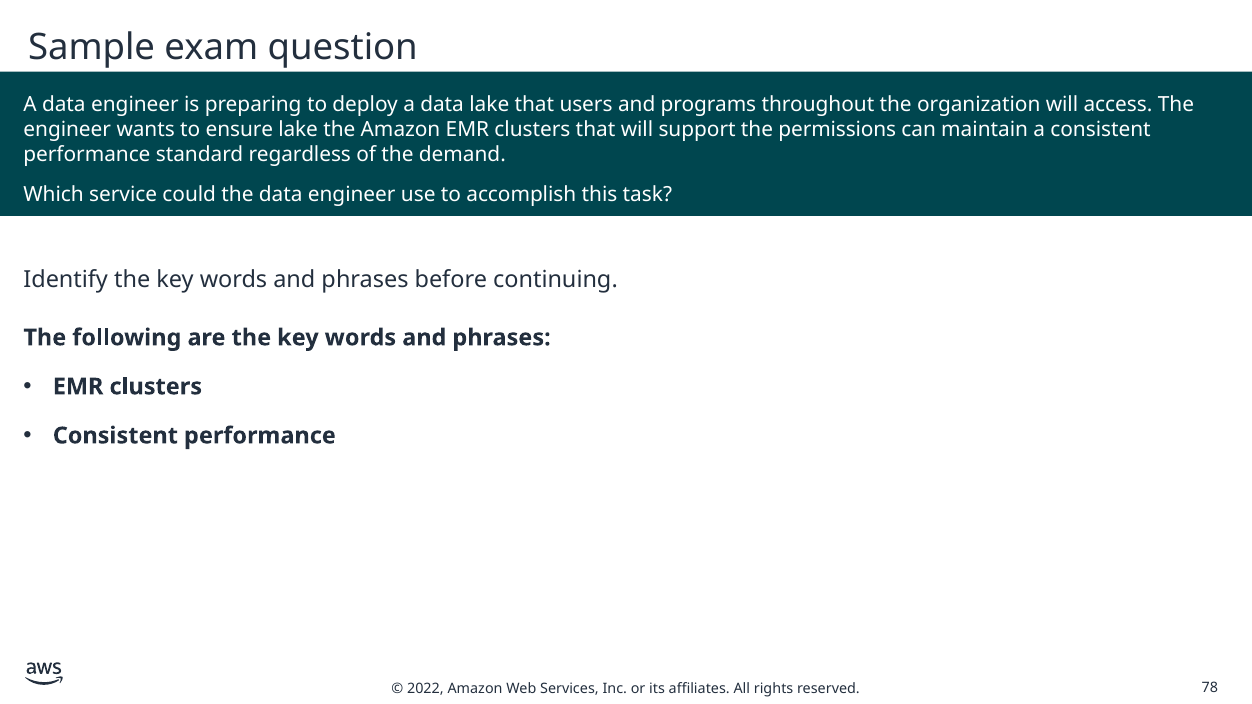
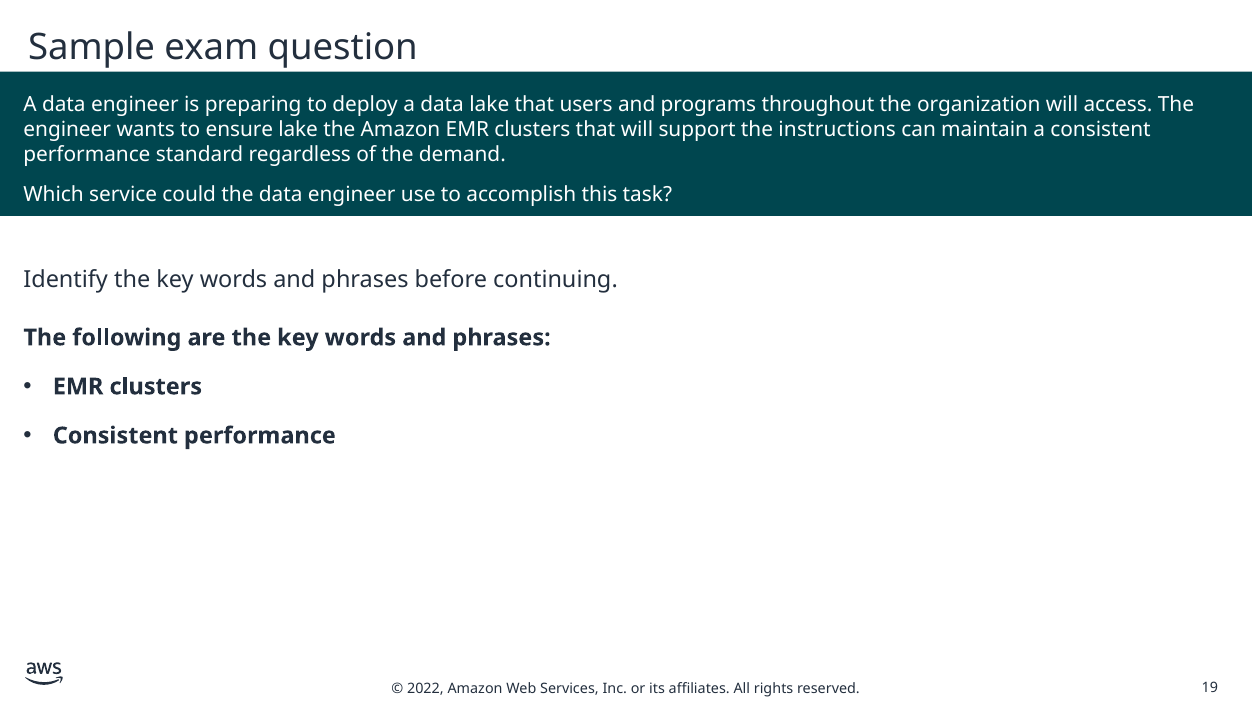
permissions: permissions -> instructions
78: 78 -> 19
